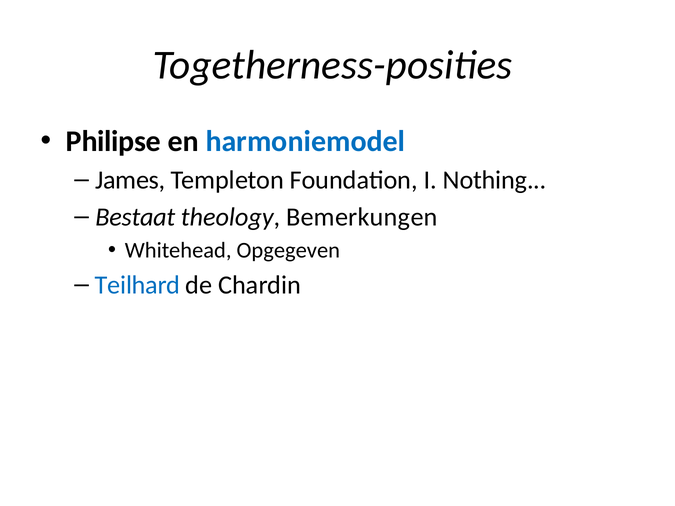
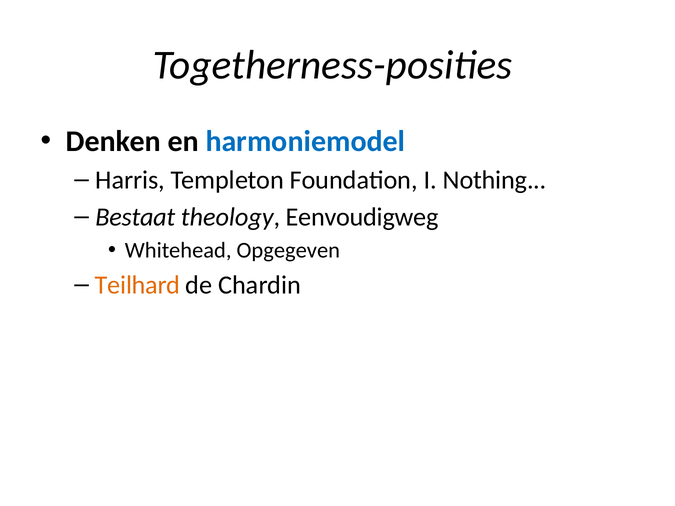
Philipse: Philipse -> Denken
James: James -> Harris
Bemerkungen: Bemerkungen -> Eenvoudigweg
Teilhard colour: blue -> orange
